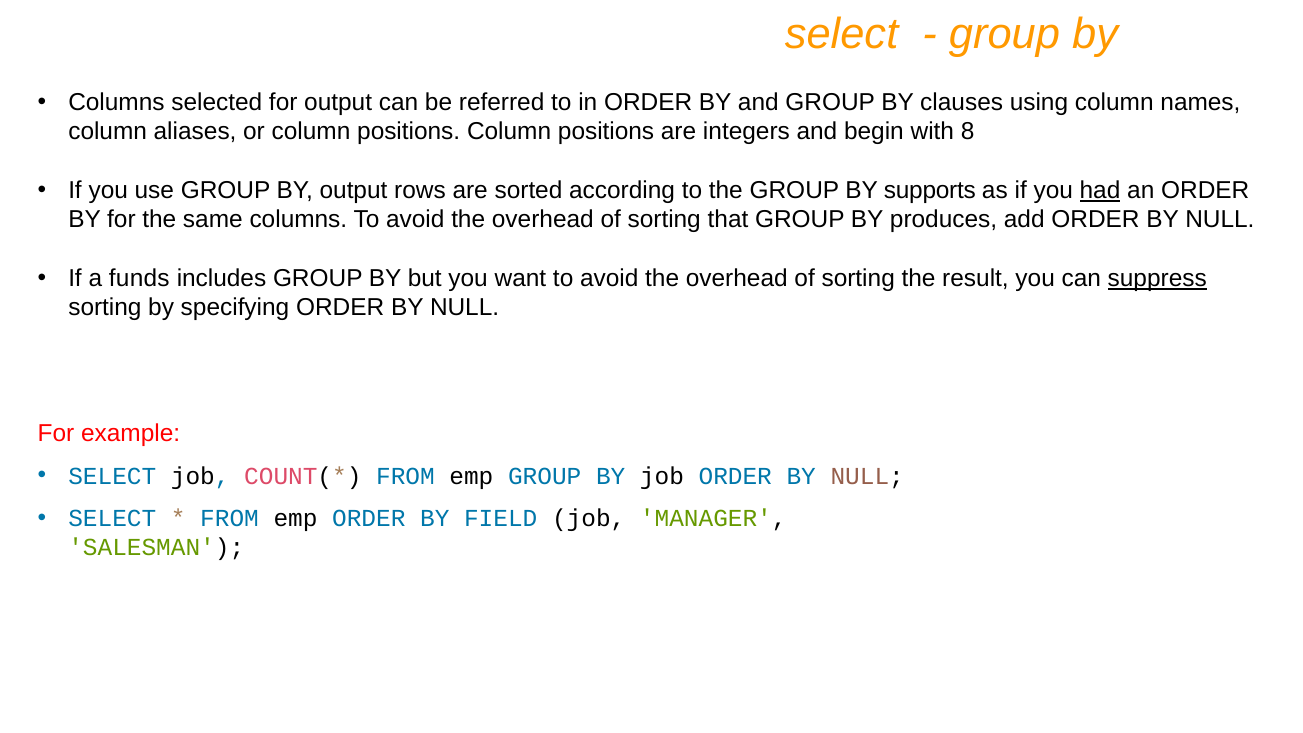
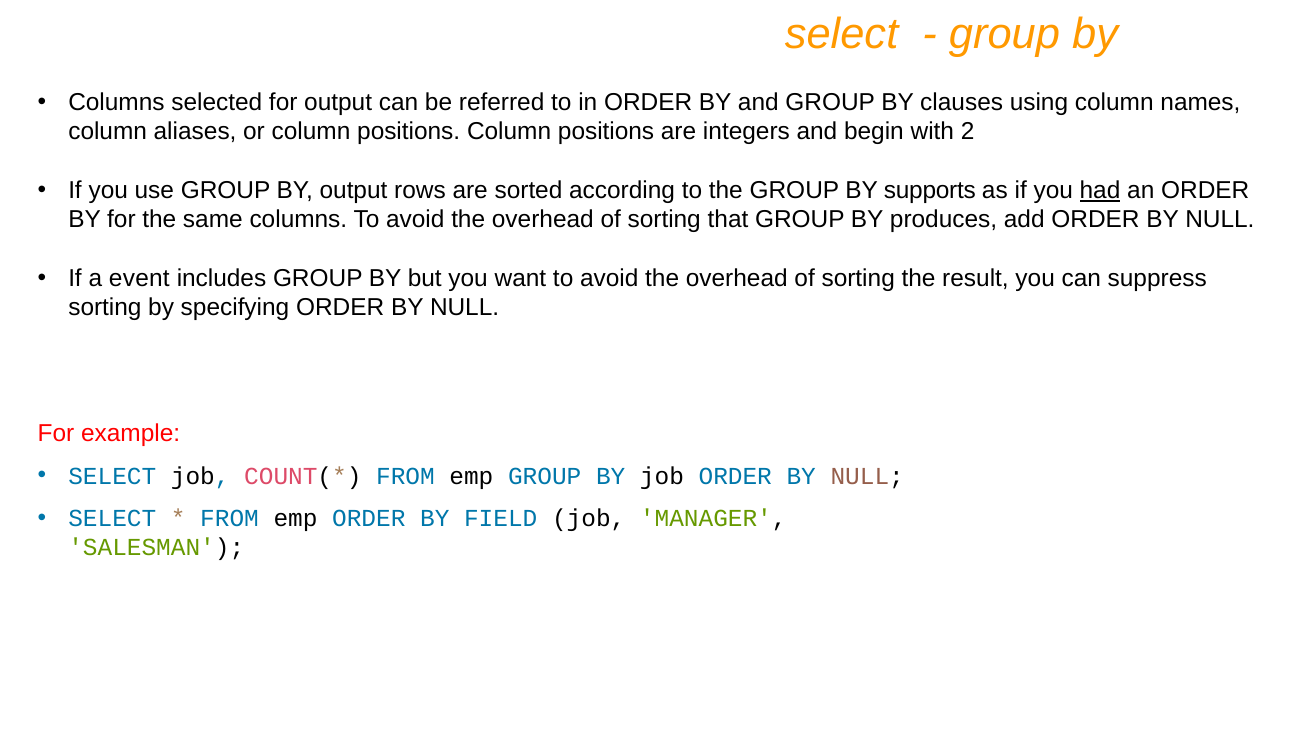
8: 8 -> 2
funds: funds -> event
suppress underline: present -> none
